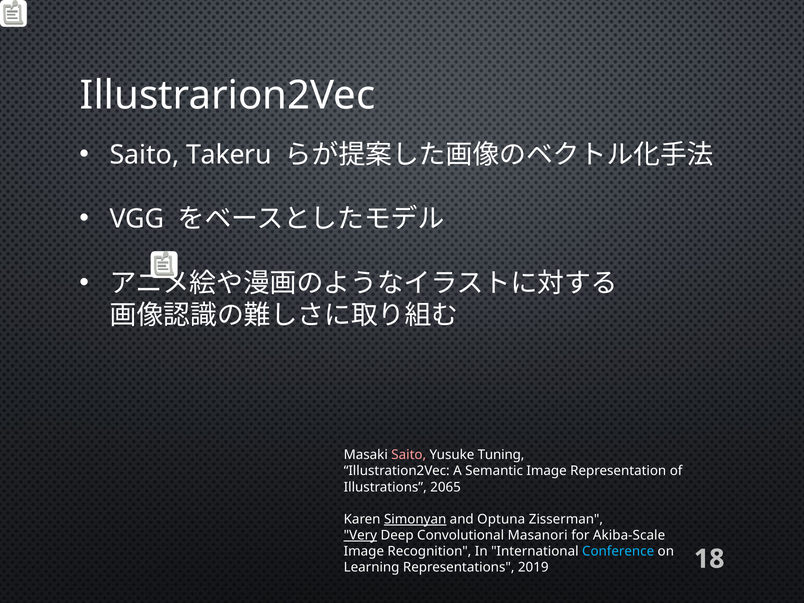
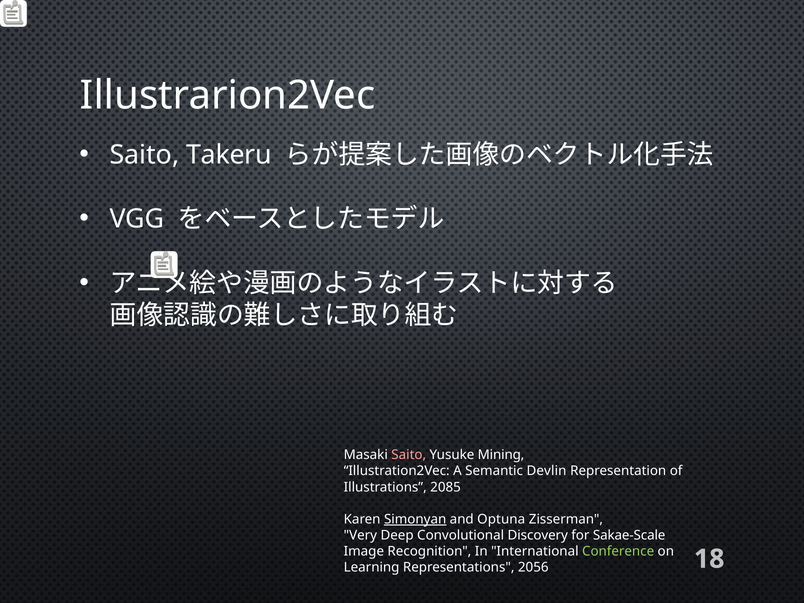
Tuning: Tuning -> Mining
Semantic Image: Image -> Devlin
2065: 2065 -> 2085
Very underline: present -> none
Masanori: Masanori -> Discovery
Akiba-Scale: Akiba-Scale -> Sakae-Scale
Conference colour: light blue -> light green
2019: 2019 -> 2056
